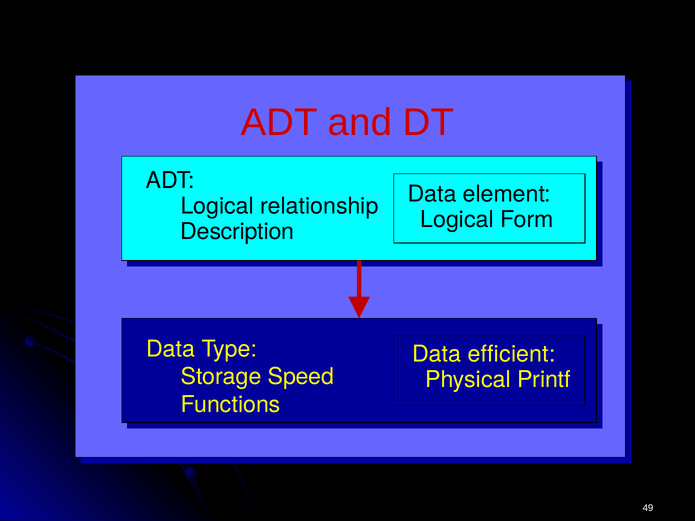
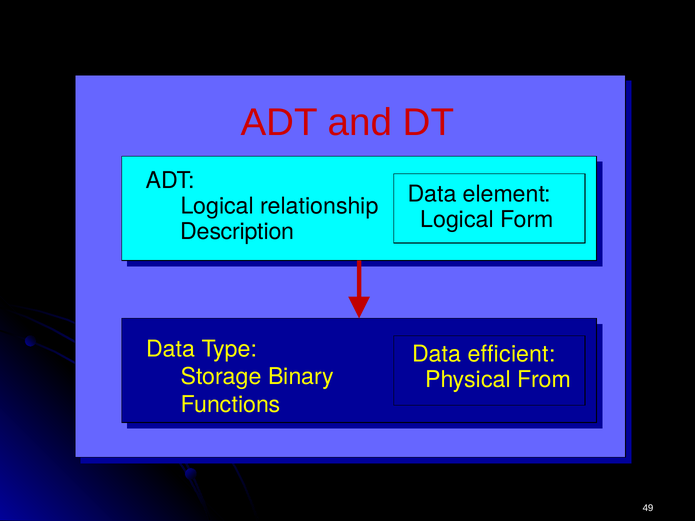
Speed: Speed -> Binary
Printf: Printf -> From
